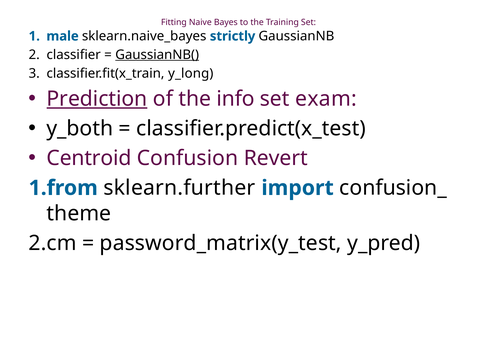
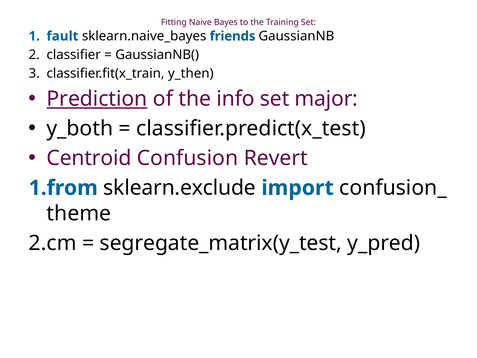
male: male -> fault
strictly: strictly -> friends
GaussianNB( underline: present -> none
y_long: y_long -> y_then
exam: exam -> major
sklearn.further: sklearn.further -> sklearn.exclude
password_matrix(y_test: password_matrix(y_test -> segregate_matrix(y_test
